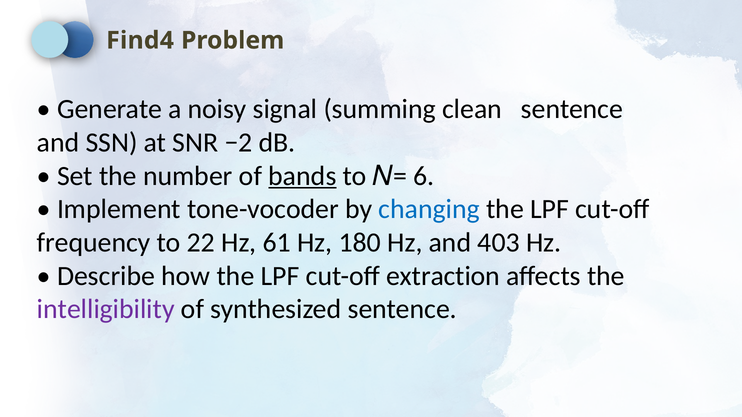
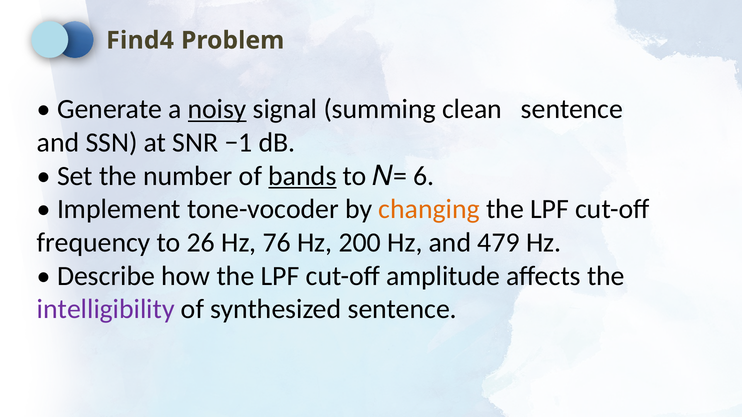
noisy underline: none -> present
−2: −2 -> −1
changing colour: blue -> orange
22: 22 -> 26
61: 61 -> 76
180: 180 -> 200
403: 403 -> 479
extraction: extraction -> amplitude
